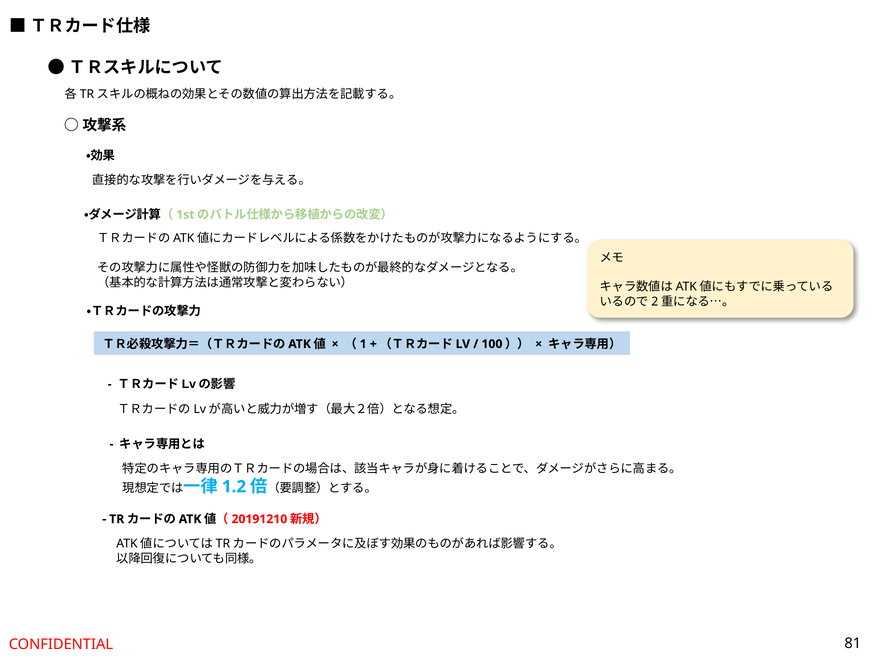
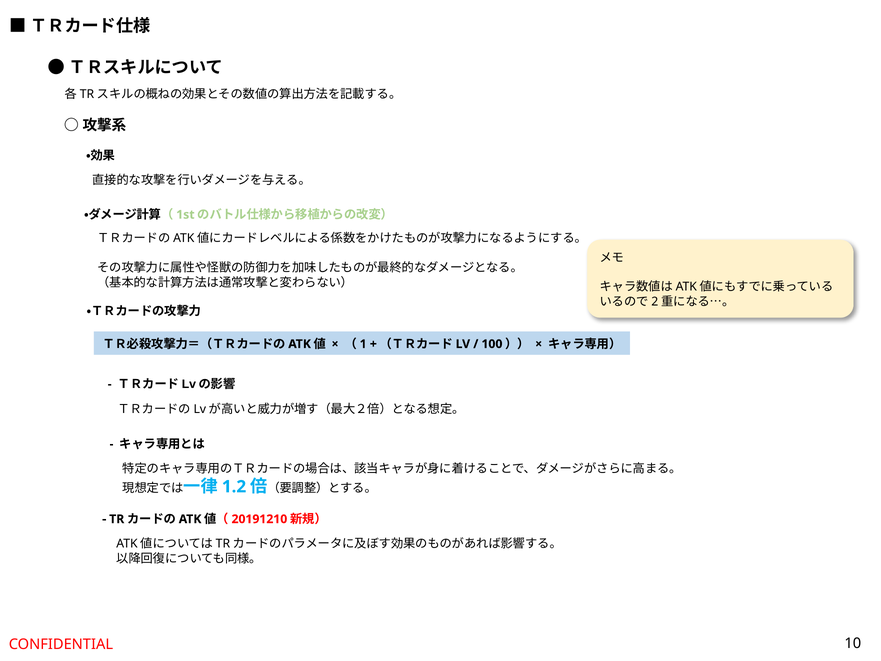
81: 81 -> 10
